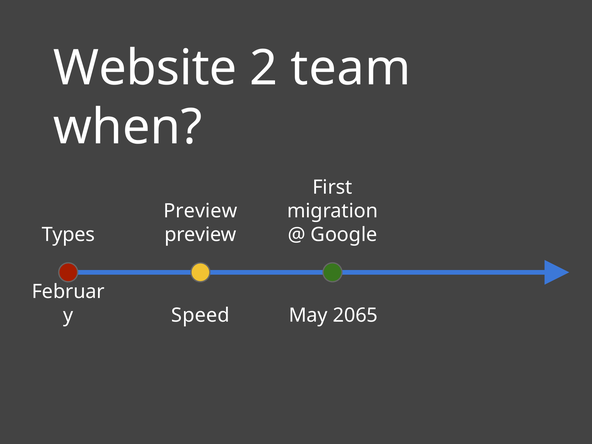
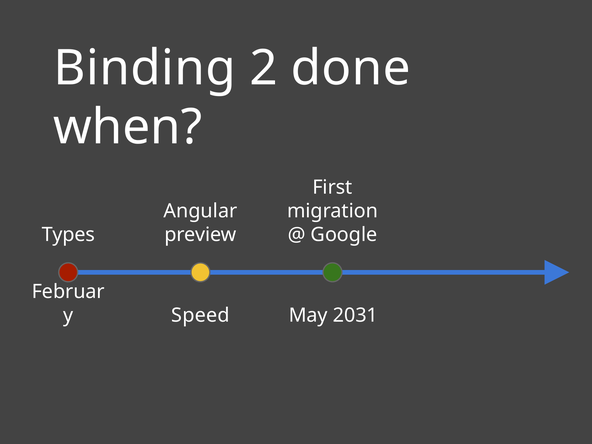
Website: Website -> Binding
team: team -> done
Preview at (200, 211): Preview -> Angular
2065: 2065 -> 2031
